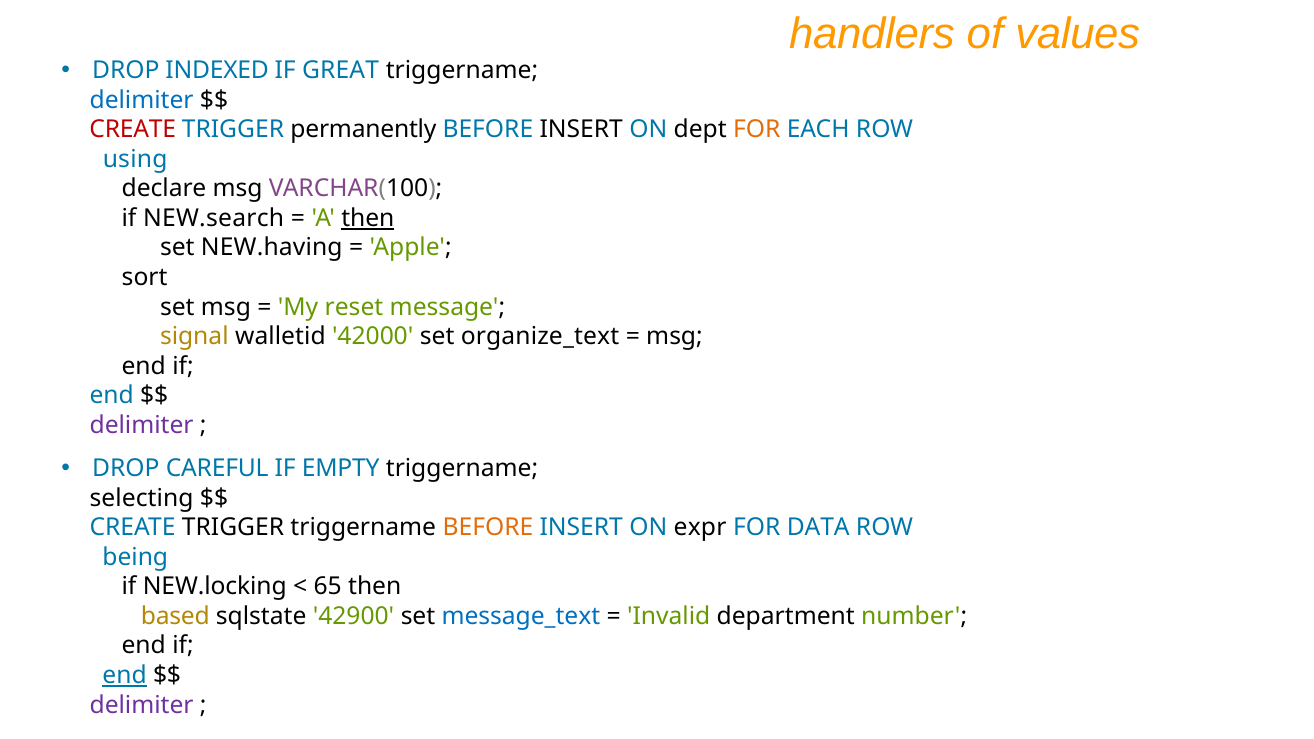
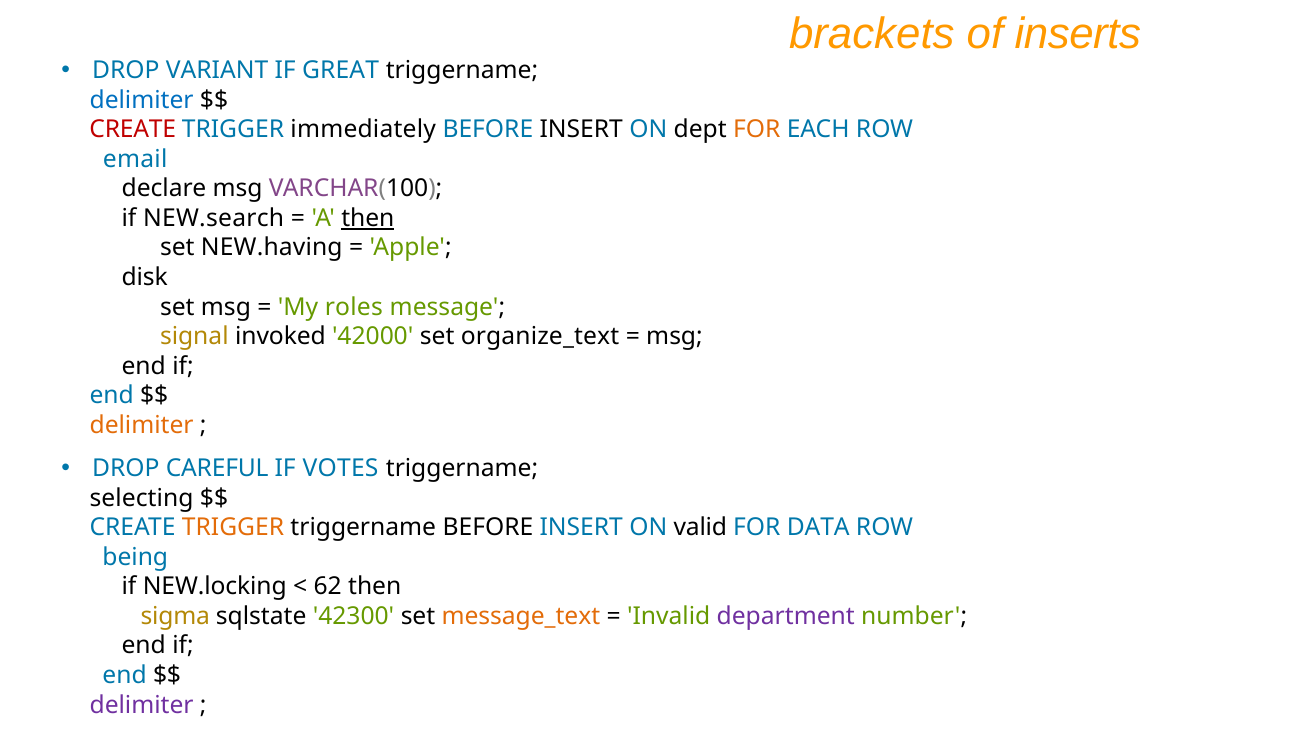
handlers: handlers -> brackets
values: values -> inserts
INDEXED: INDEXED -> VARIANT
permanently: permanently -> immediately
using: using -> email
sort: sort -> disk
reset: reset -> roles
walletid: walletid -> invoked
delimiter at (142, 425) colour: purple -> orange
EMPTY: EMPTY -> VOTES
TRIGGER at (233, 528) colour: black -> orange
BEFORE at (488, 528) colour: orange -> black
expr: expr -> valid
65: 65 -> 62
based: based -> sigma
42900: 42900 -> 42300
message_text colour: blue -> orange
department colour: black -> purple
end at (125, 675) underline: present -> none
